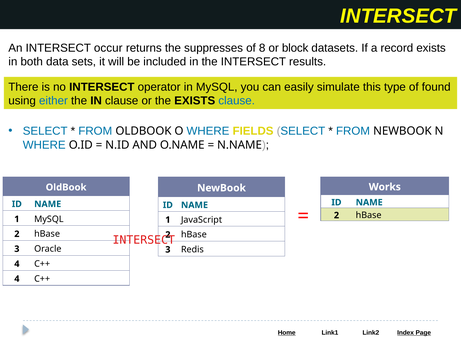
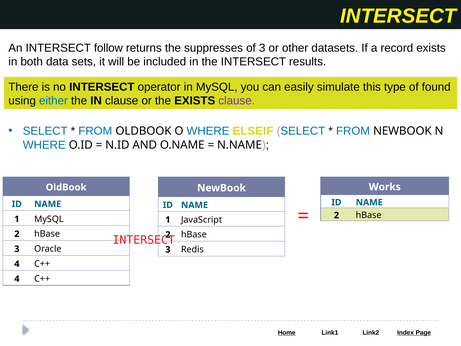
occur: occur -> follow
of 8: 8 -> 3
block: block -> other
clause at (237, 101) colour: blue -> purple
FIELDS: FIELDS -> ELSEIF
